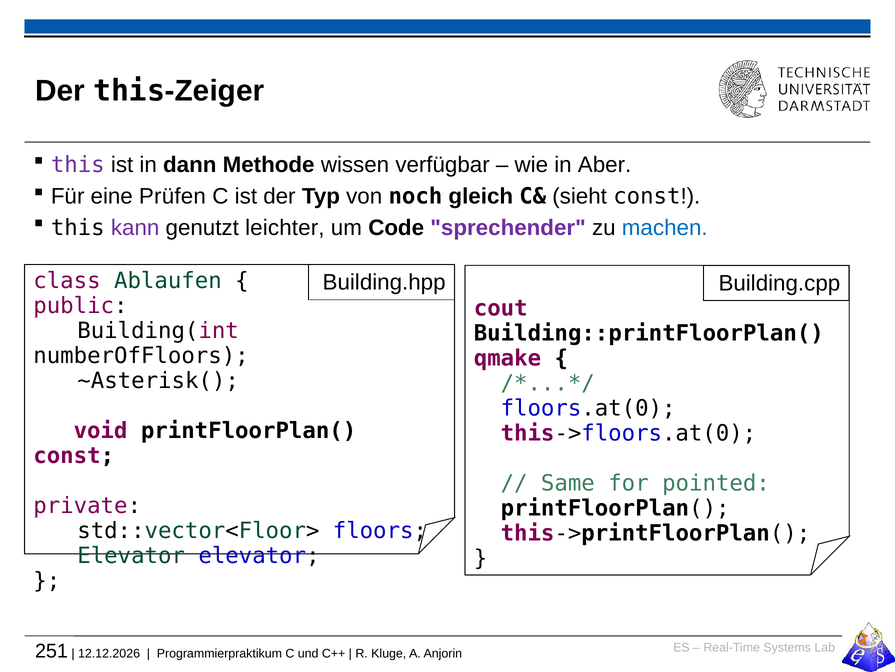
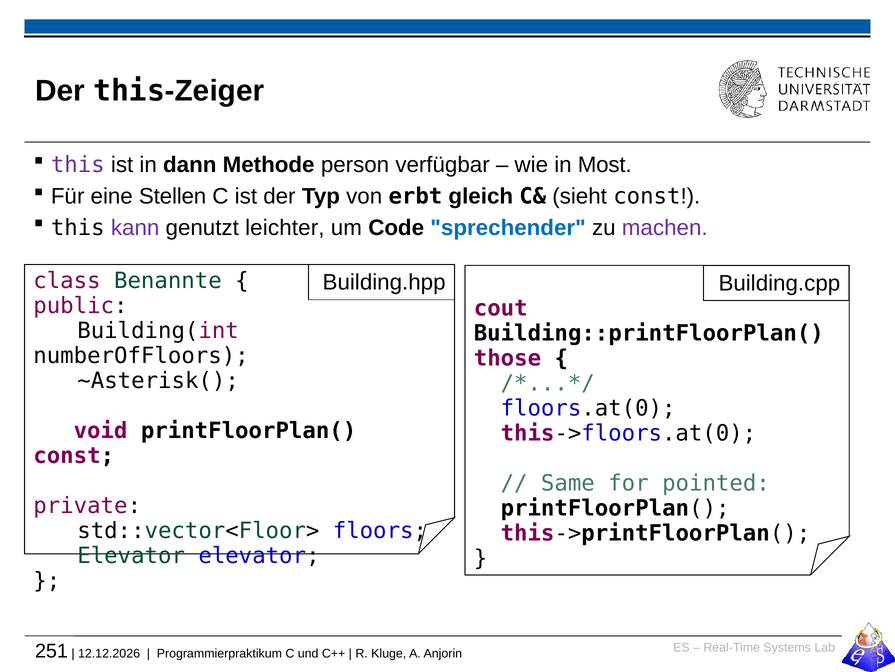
wissen: wissen -> person
Aber: Aber -> Most
Prüfen: Prüfen -> Stellen
noch: noch -> erbt
sprechender colour: purple -> blue
machen colour: blue -> purple
Ablaufen: Ablaufen -> Benannte
qmake: qmake -> those
